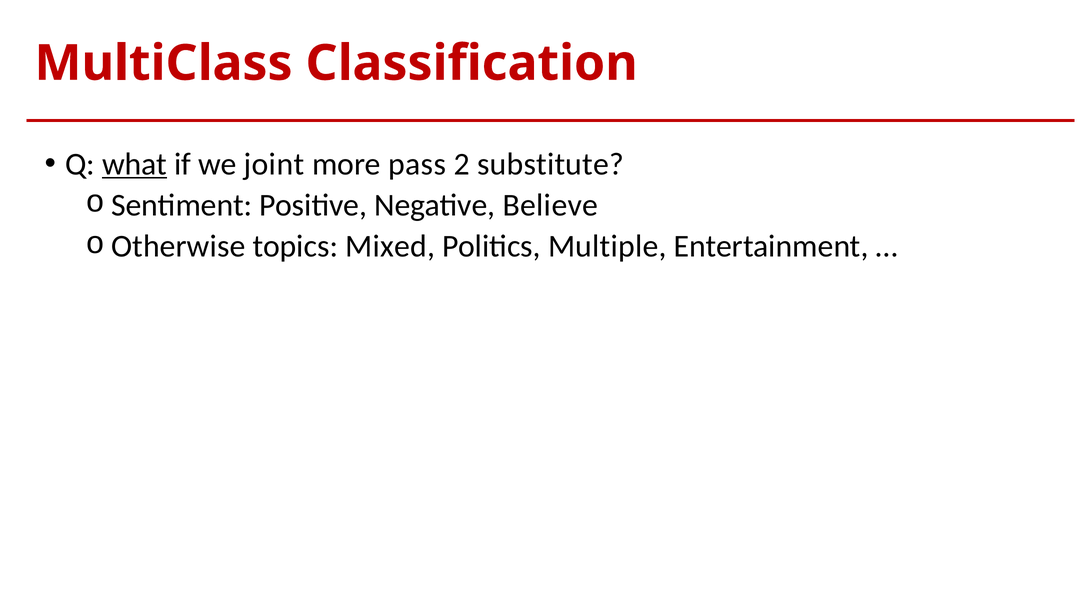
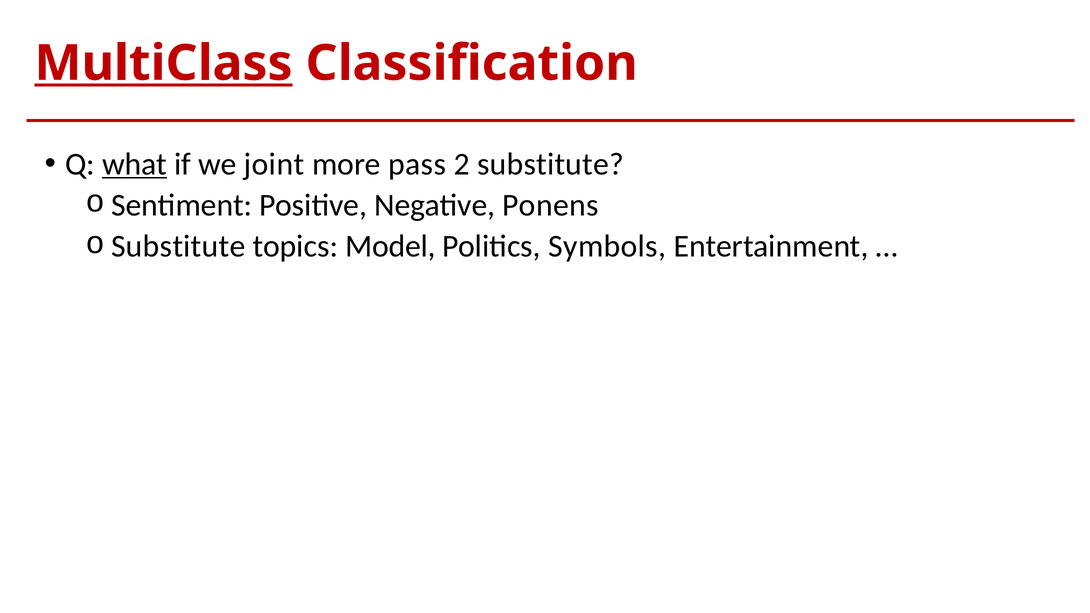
MultiClass underline: none -> present
Believe: Believe -> Ponens
Otherwise at (178, 246): Otherwise -> Substitute
topics Mixed: Mixed -> Model
Multiple: Multiple -> Symbols
